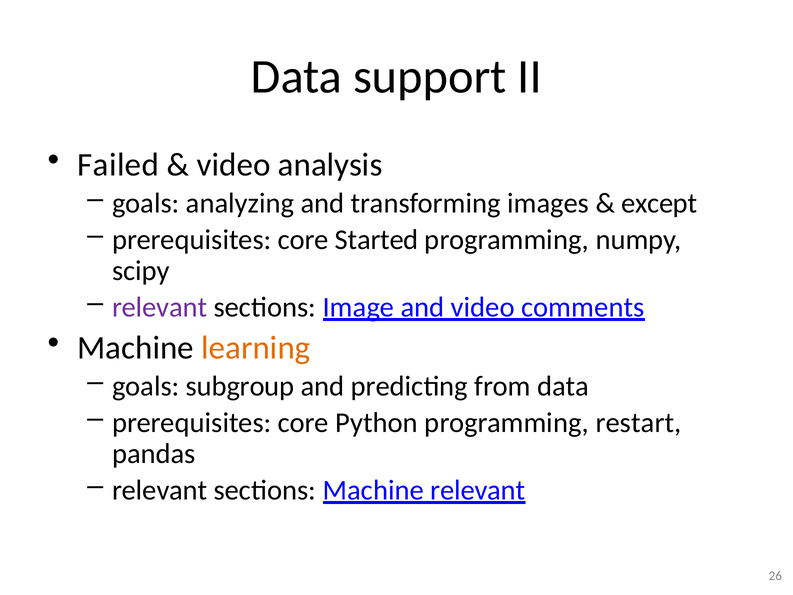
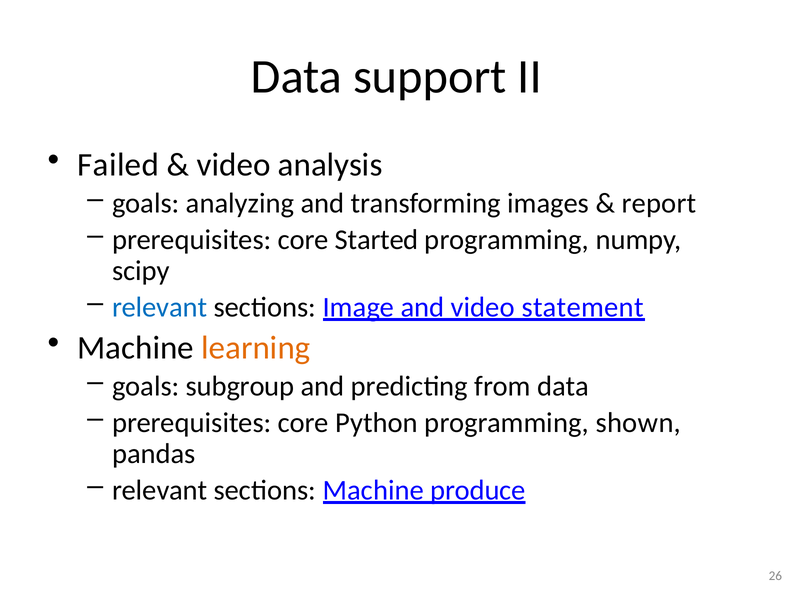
except: except -> report
relevant at (160, 307) colour: purple -> blue
comments: comments -> statement
restart: restart -> shown
Machine relevant: relevant -> produce
